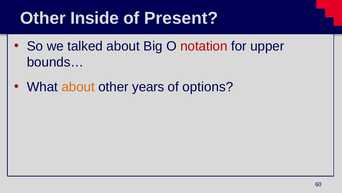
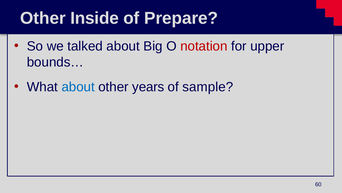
Present: Present -> Prepare
about at (78, 87) colour: orange -> blue
options: options -> sample
